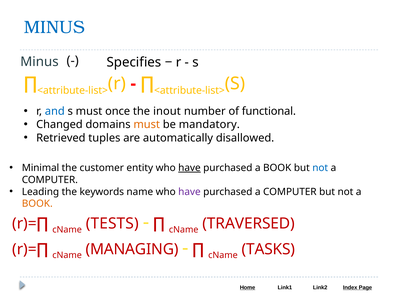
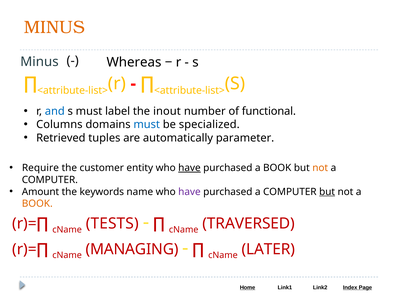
MINUS at (54, 27) colour: blue -> orange
Specifies: Specifies -> Whereas
once: once -> label
Changed: Changed -> Columns
must at (147, 124) colour: orange -> blue
mandatory: mandatory -> specialized
disallowed: disallowed -> parameter
Minimal: Minimal -> Require
not at (320, 168) colour: blue -> orange
Leading: Leading -> Amount
but at (327, 191) underline: none -> present
TASKS: TASKS -> LATER
